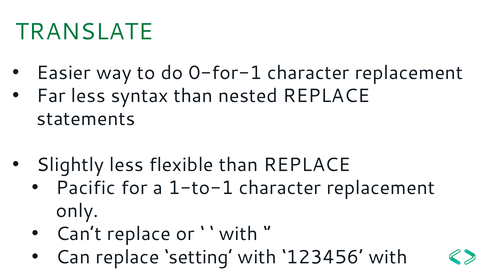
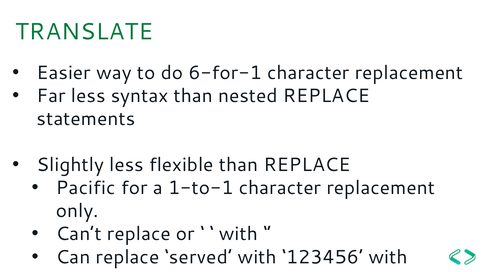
0-for-1: 0-for-1 -> 6-for-1
setting: setting -> served
